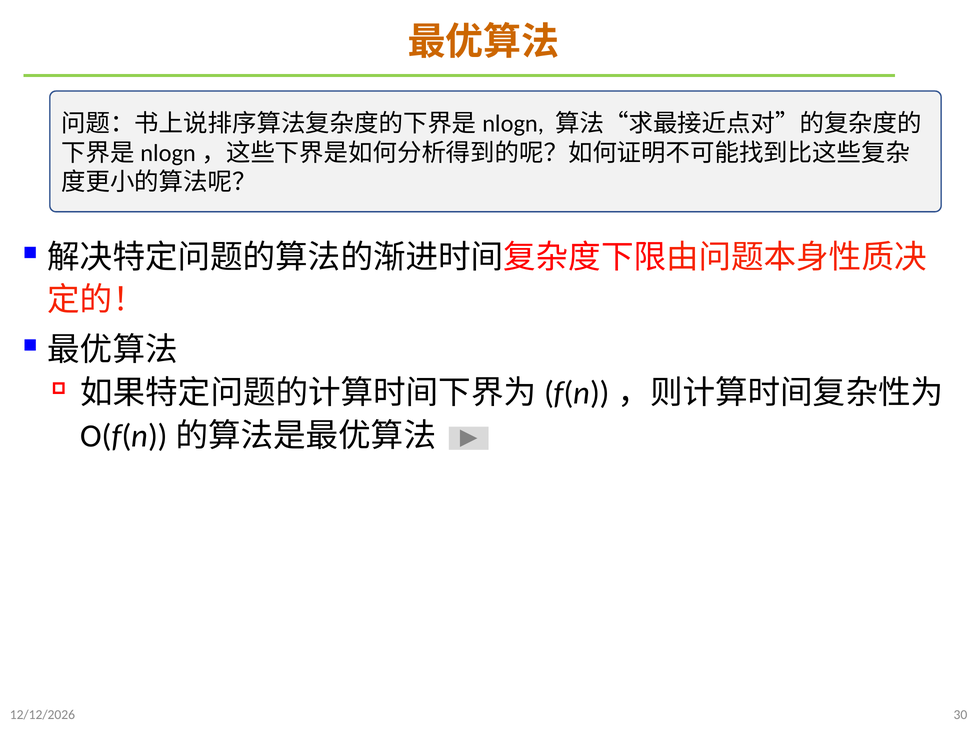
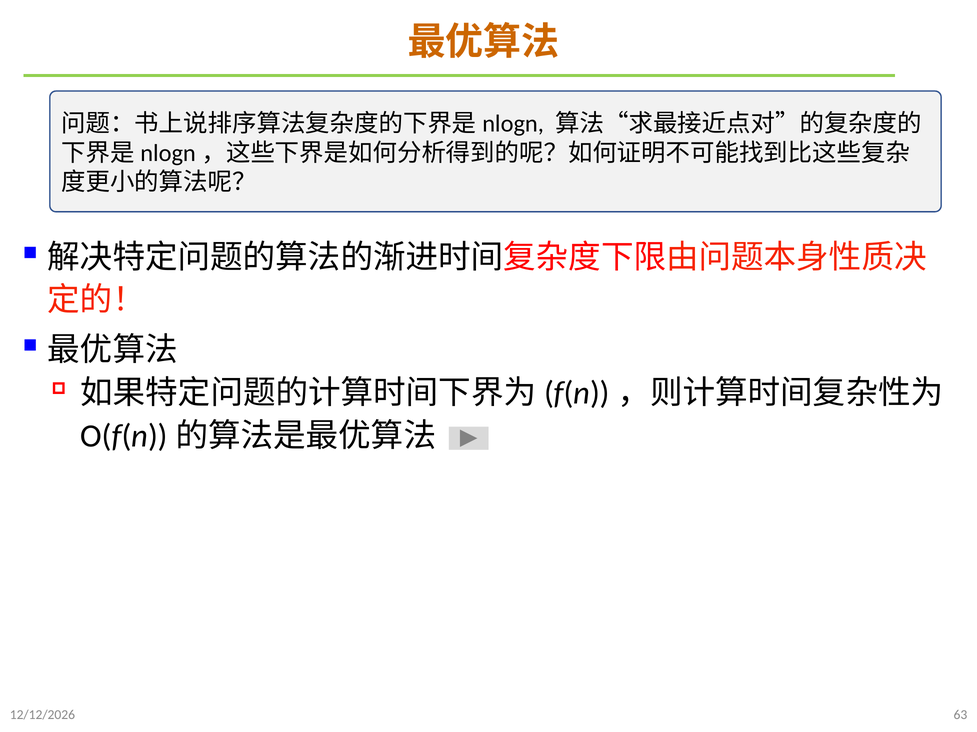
30: 30 -> 63
